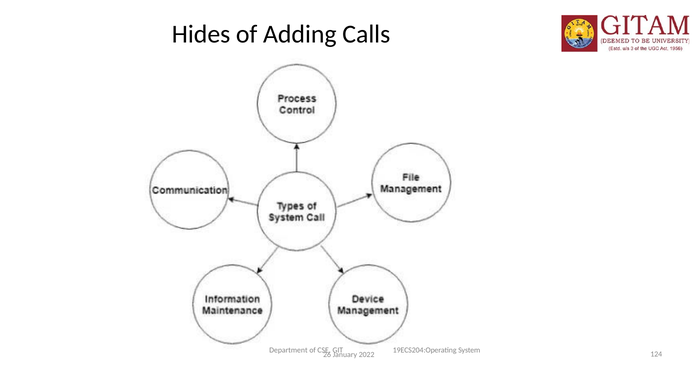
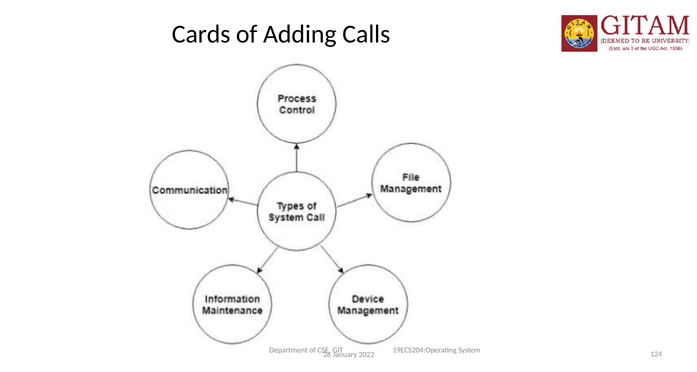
Hides: Hides -> Cards
